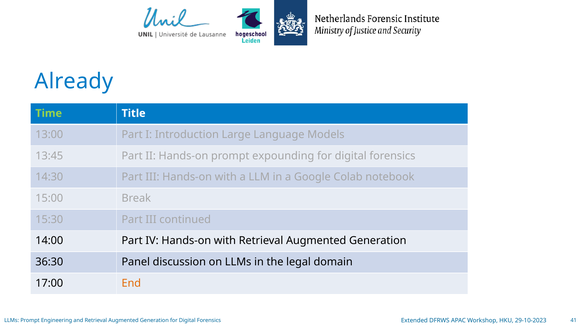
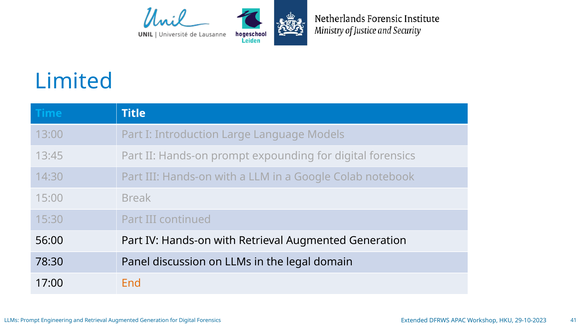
Already: Already -> Limited
Time colour: light green -> light blue
14:00: 14:00 -> 56:00
36:30: 36:30 -> 78:30
